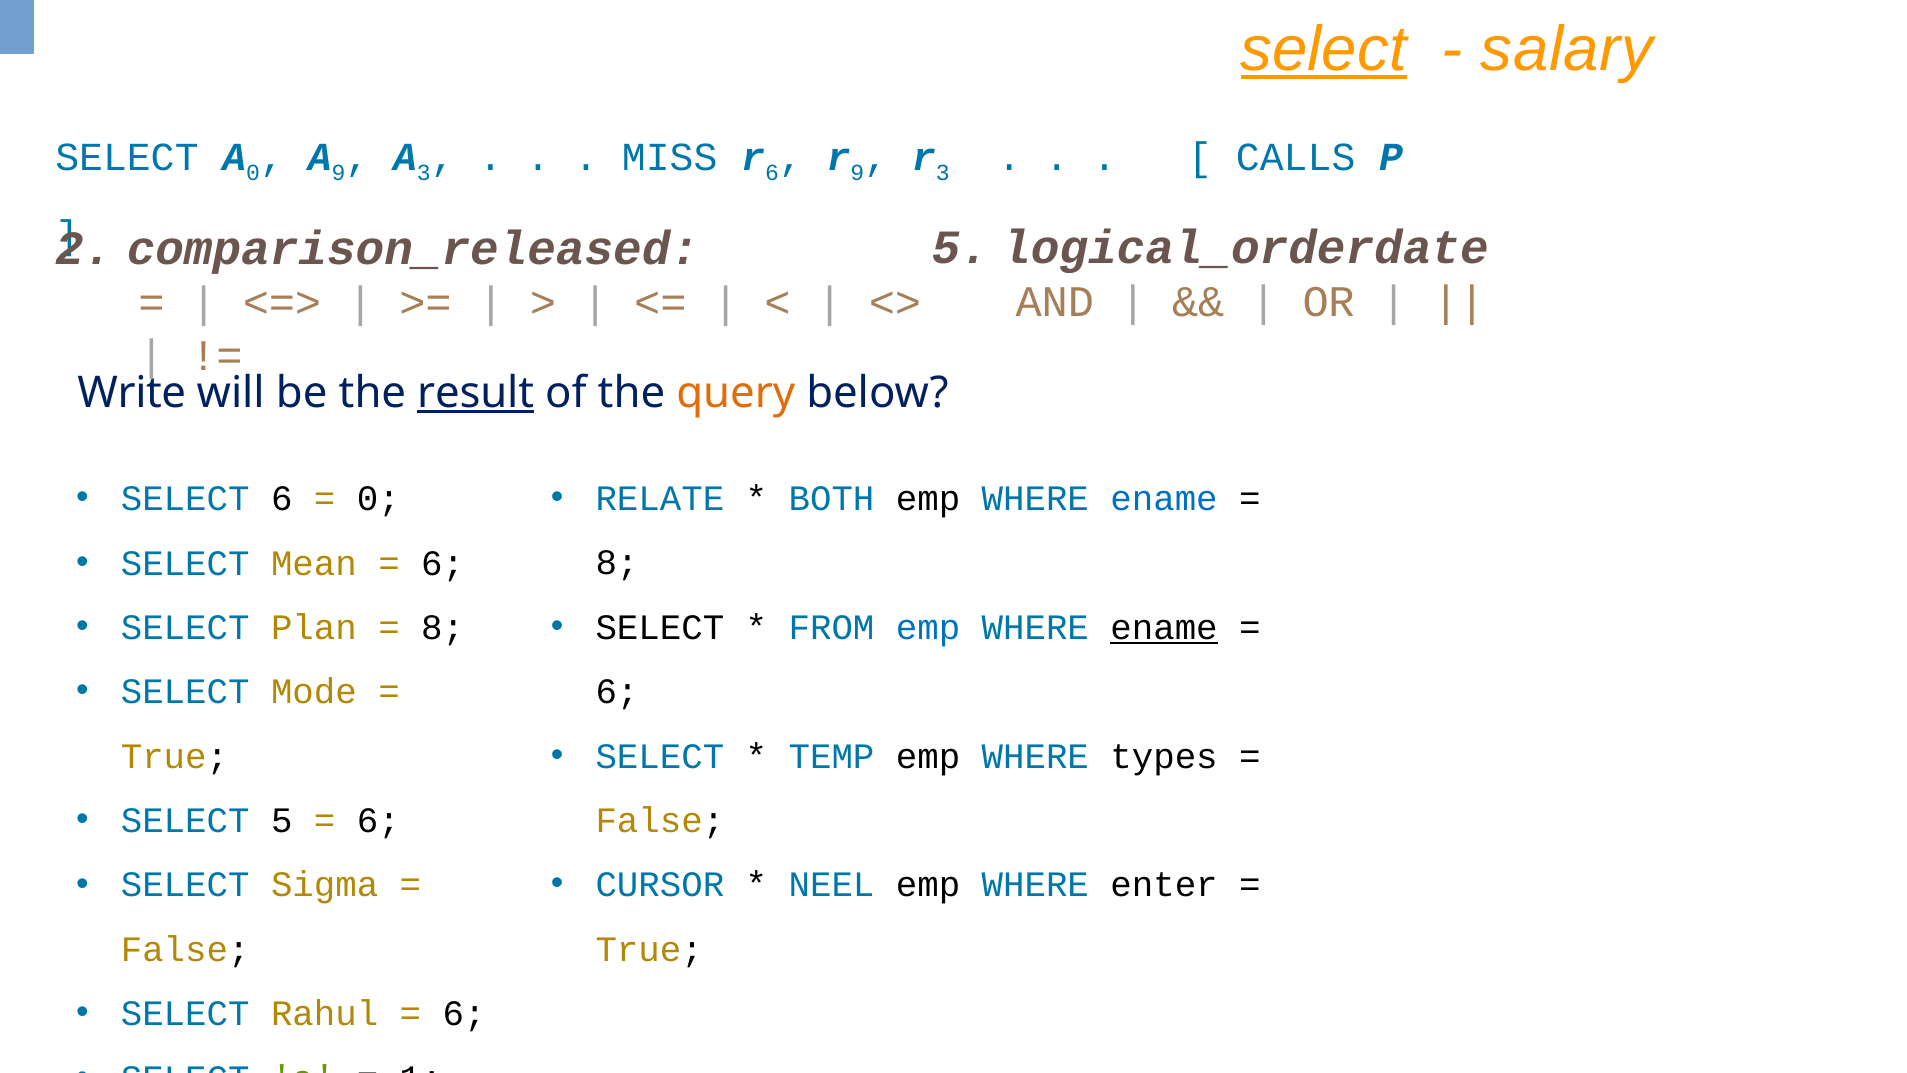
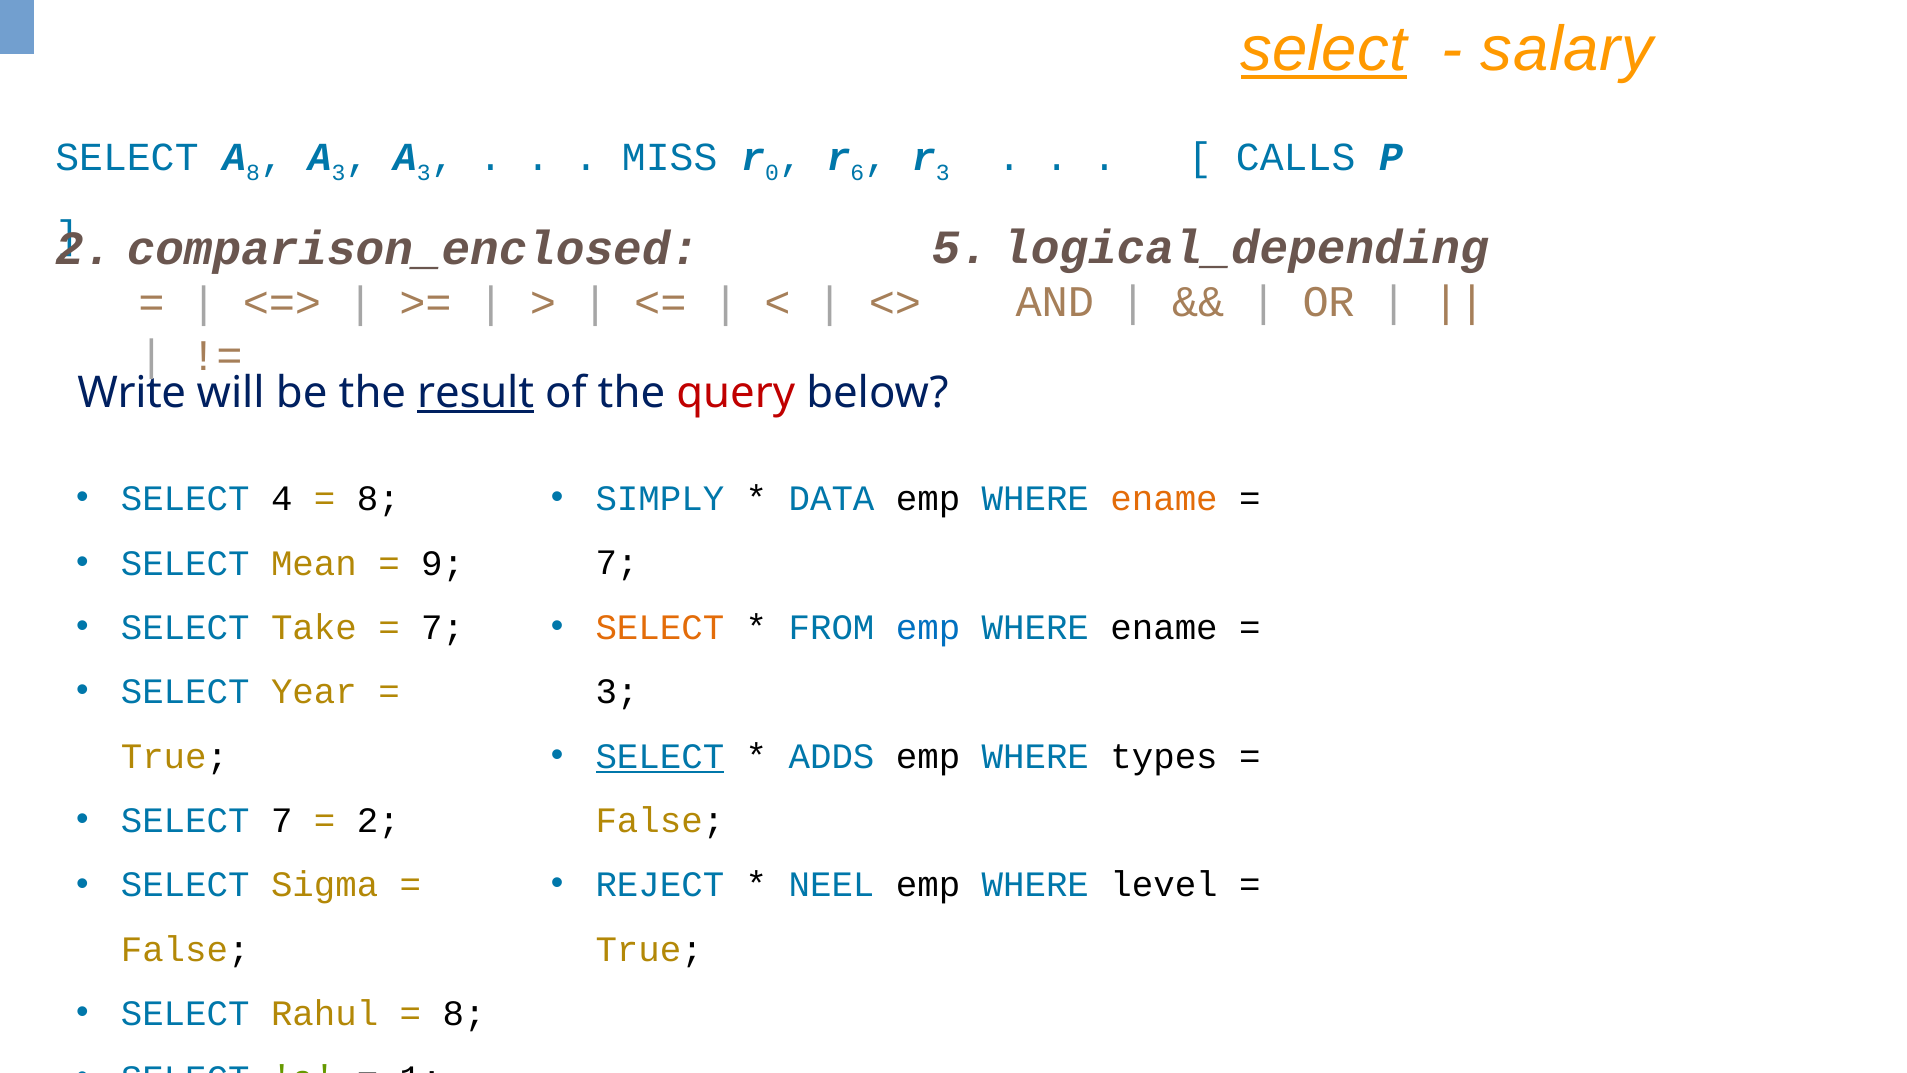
A 0: 0 -> 8
9 at (339, 173): 9 -> 3
6 at (772, 173): 6 -> 0
9 at (857, 173): 9 -> 6
logical_orderdate: logical_orderdate -> logical_depending
comparison_released: comparison_released -> comparison_enclosed
query colour: orange -> red
SELECT 6: 6 -> 4
0 at (378, 499): 0 -> 8
RELATE: RELATE -> SIMPLY
BOTH: BOTH -> DATA
ename at (1164, 499) colour: blue -> orange
6 at (443, 563): 6 -> 9
8 at (617, 563): 8 -> 7
Plan: Plan -> Take
8 at (443, 627): 8 -> 7
SELECT at (660, 627) colour: black -> orange
ename at (1164, 627) underline: present -> none
Mode: Mode -> Year
6 at (617, 692): 6 -> 3
SELECT at (660, 756) underline: none -> present
TEMP: TEMP -> ADDS
SELECT 5: 5 -> 7
6 at (378, 820): 6 -> 2
CURSOR: CURSOR -> REJECT
enter: enter -> level
6 at (464, 1014): 6 -> 8
